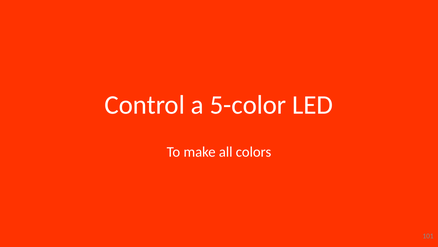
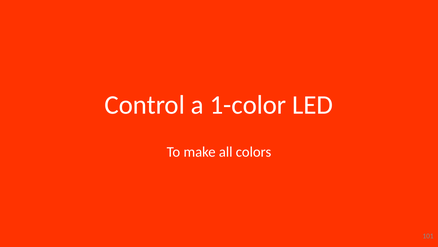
5-color: 5-color -> 1-color
